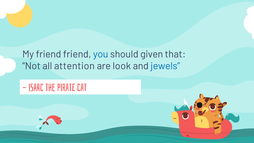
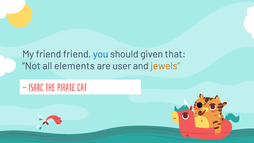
attention: attention -> elements
look: look -> user
jewels colour: blue -> orange
